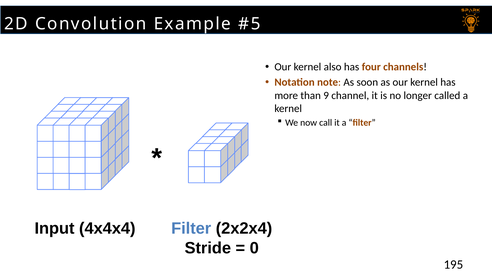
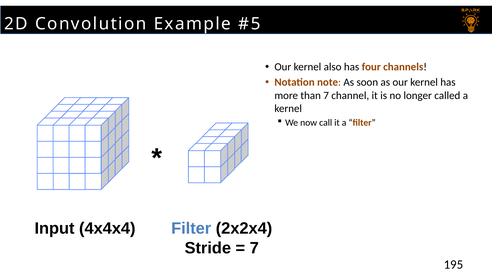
than 9: 9 -> 7
0 at (254, 248): 0 -> 7
